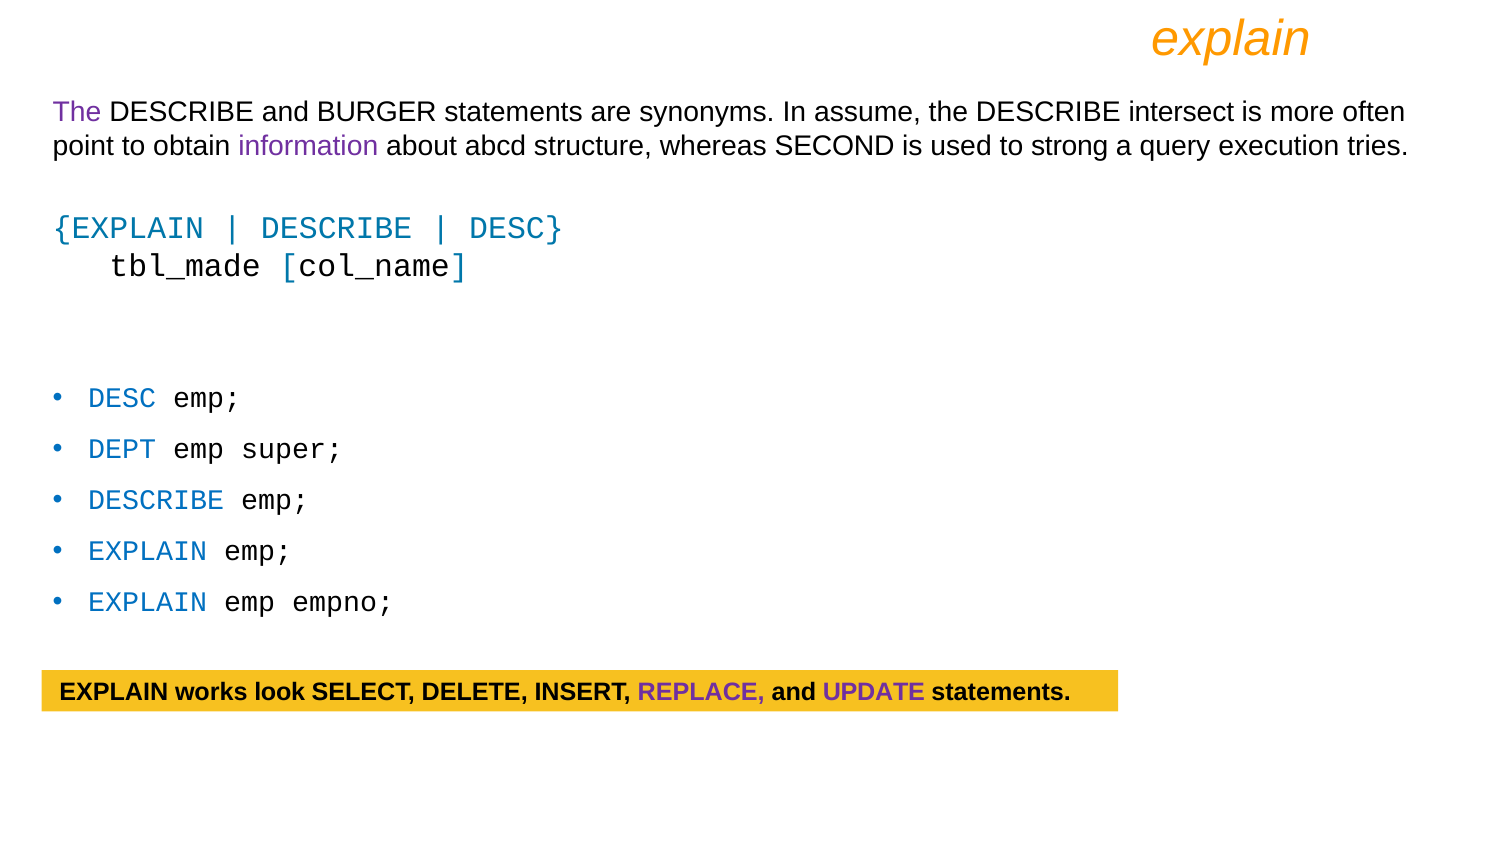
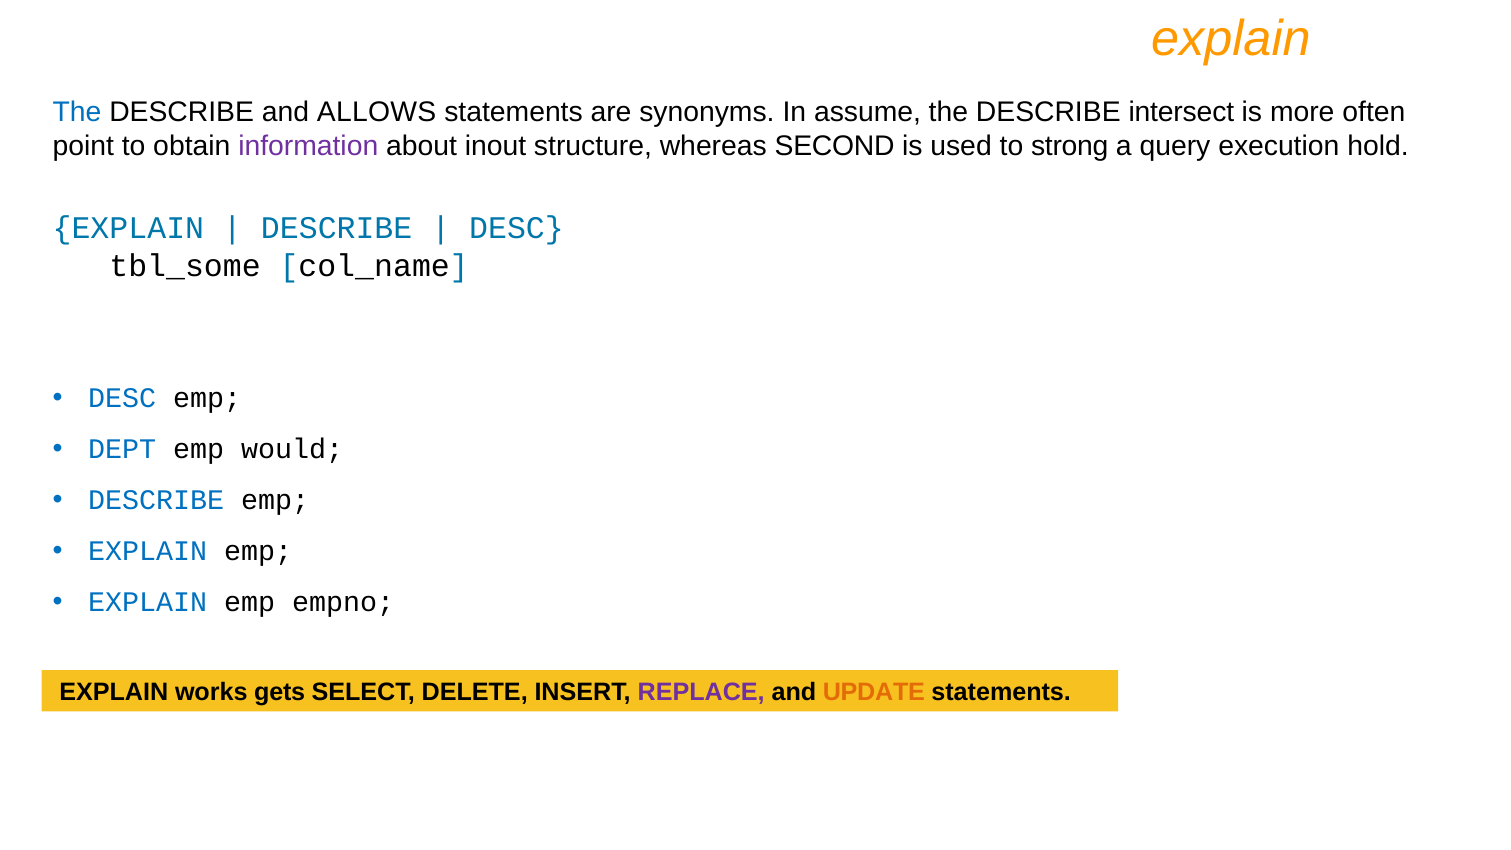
The at (77, 112) colour: purple -> blue
BURGER: BURGER -> ALLOWS
abcd: abcd -> inout
tries: tries -> hold
tbl_made: tbl_made -> tbl_some
super: super -> would
look: look -> gets
UPDATE colour: purple -> orange
